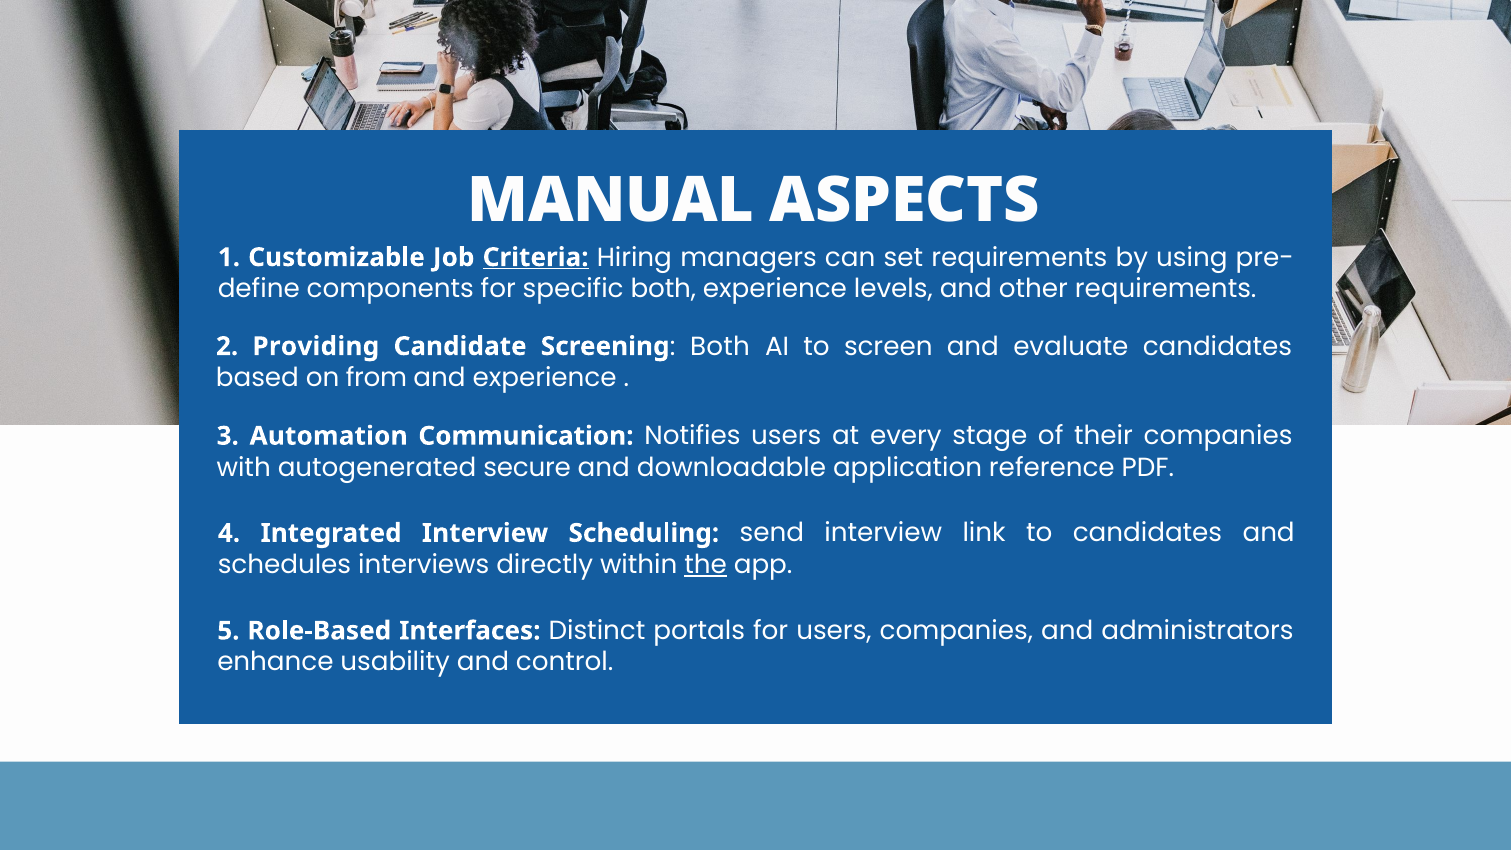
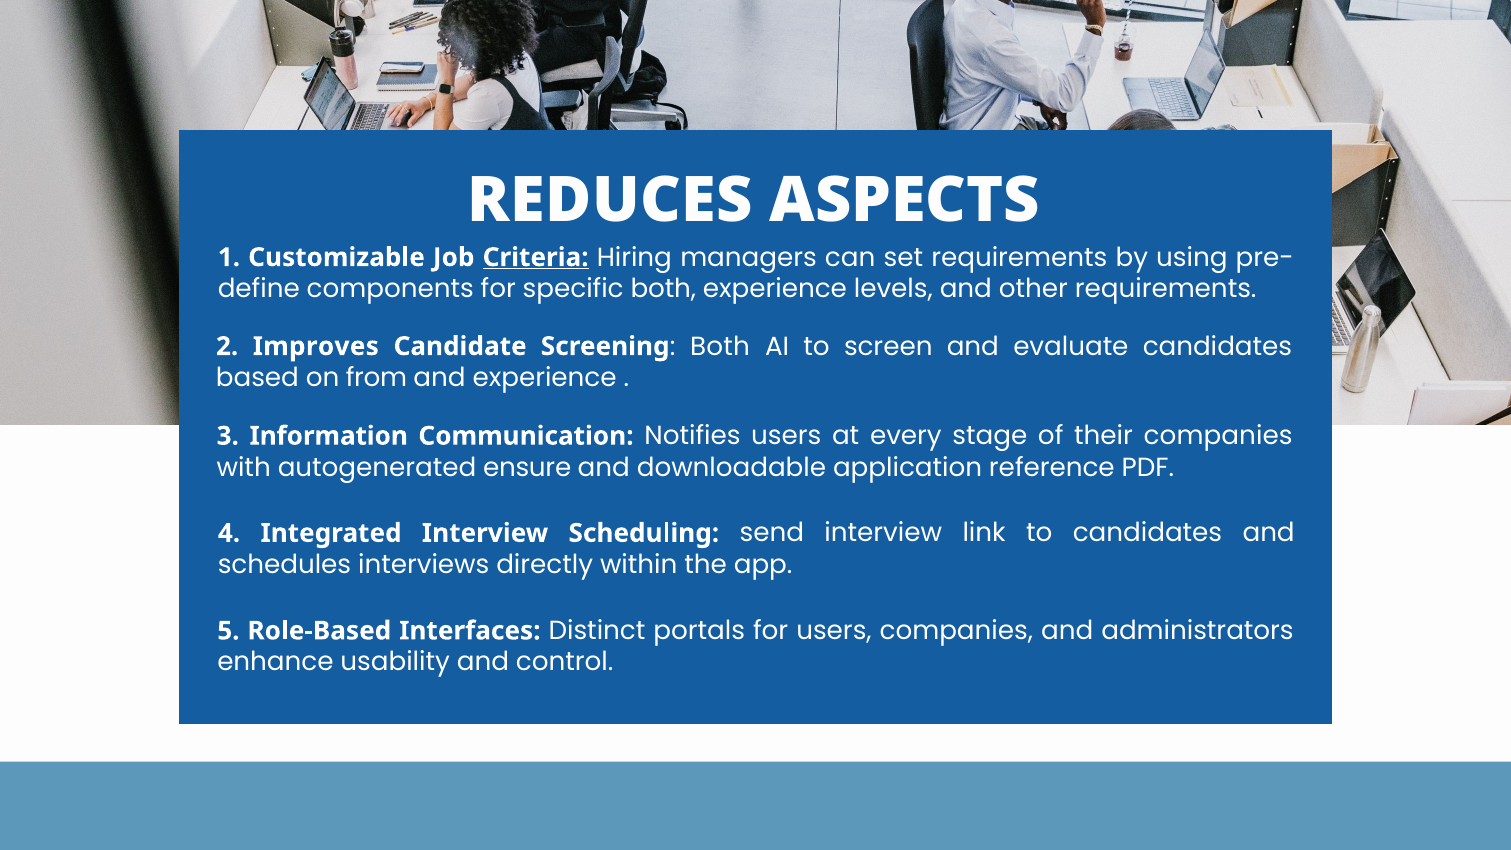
MANUAL: MANUAL -> REDUCES
Providing: Providing -> Improves
Automation: Automation -> Information
secure: secure -> ensure
the underline: present -> none
